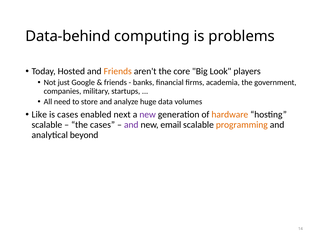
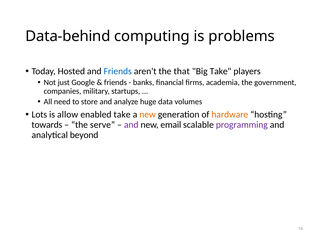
Friends at (118, 71) colour: orange -> blue
core: core -> that
Big Look: Look -> Take
Like: Like -> Lots
is cases: cases -> allow
enabled next: next -> take
new at (148, 115) colour: purple -> orange
scalable at (47, 125): scalable -> towards
the cases: cases -> serve
programming colour: orange -> purple
